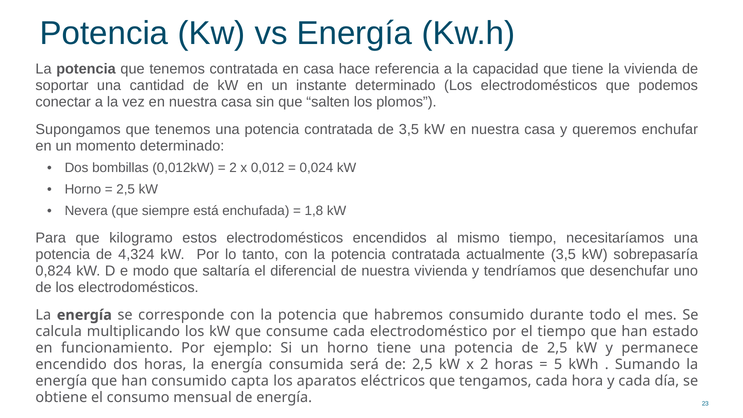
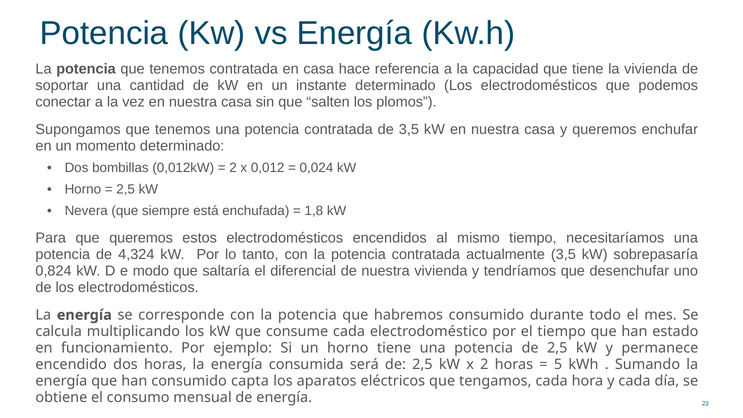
que kilogramo: kilogramo -> queremos
